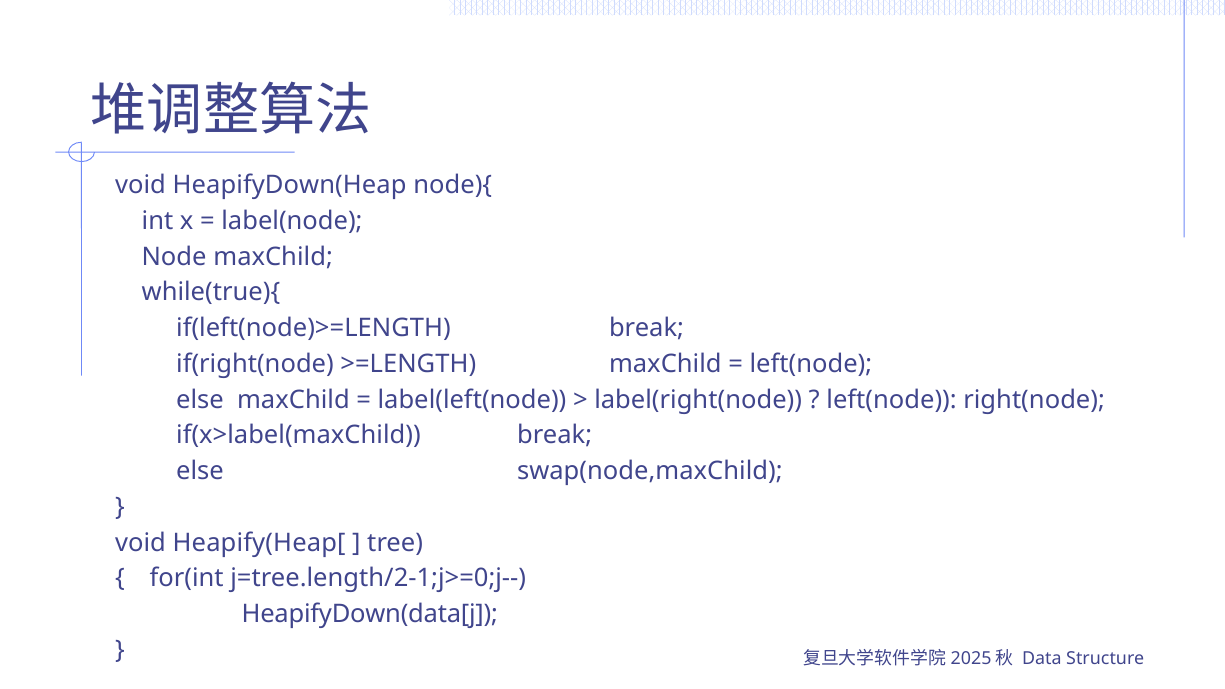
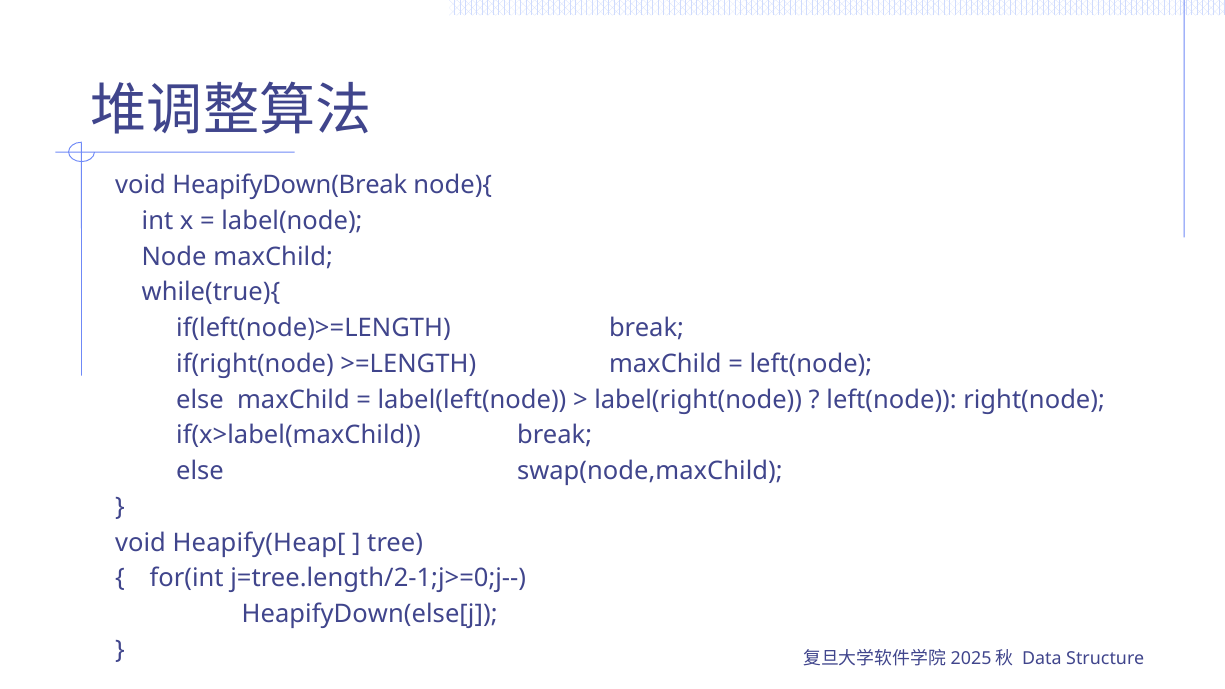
HeapifyDown(Heap: HeapifyDown(Heap -> HeapifyDown(Break
HeapifyDown(data[j: HeapifyDown(data[j -> HeapifyDown(else[j
